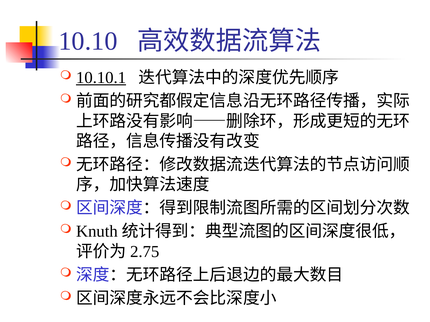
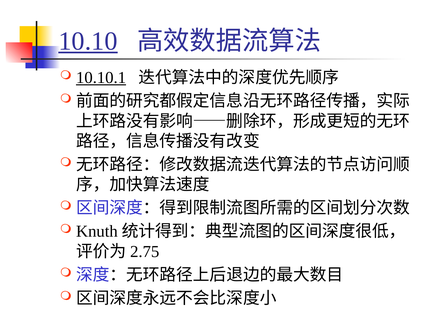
10.10 underline: none -> present
